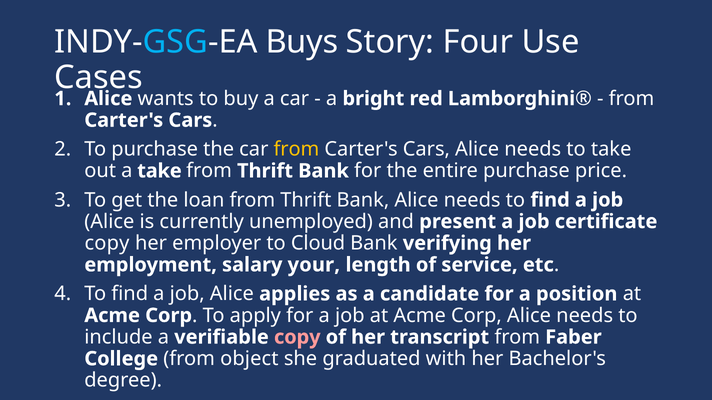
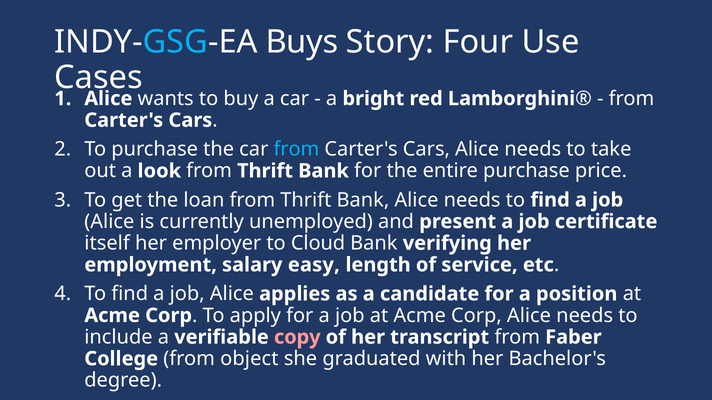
from at (296, 149) colour: yellow -> light blue
a take: take -> look
copy at (107, 243): copy -> itself
your: your -> easy
